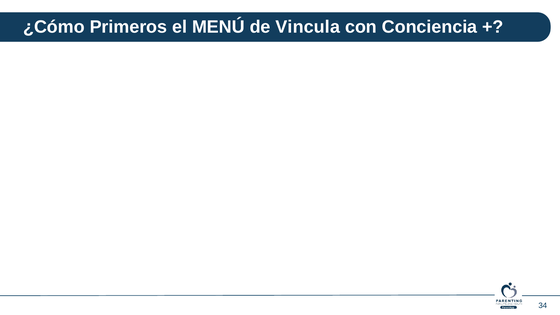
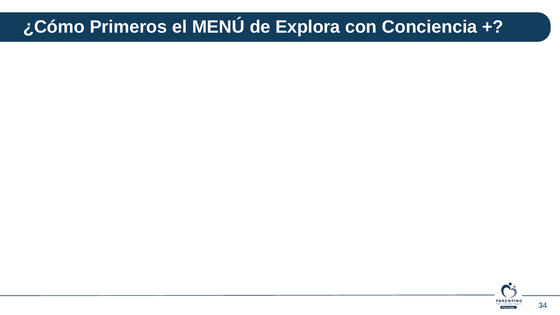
Vincula: Vincula -> Explora
